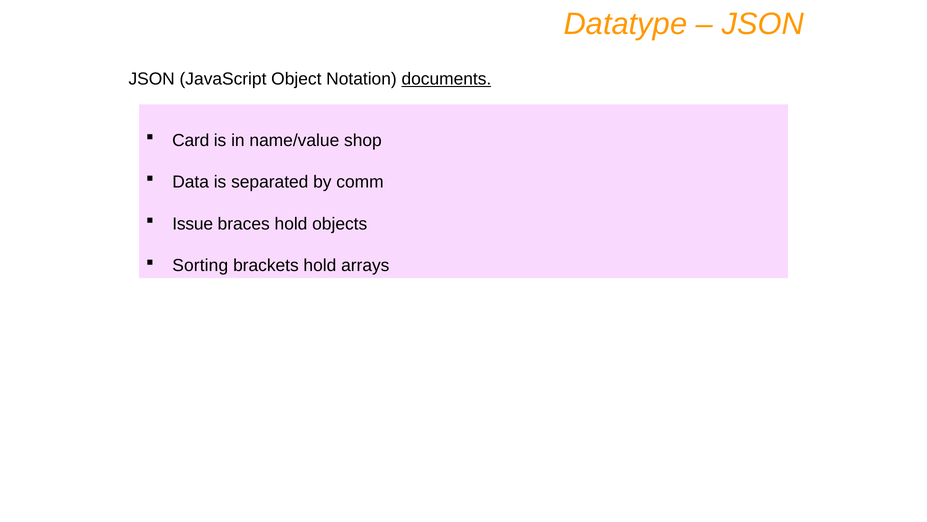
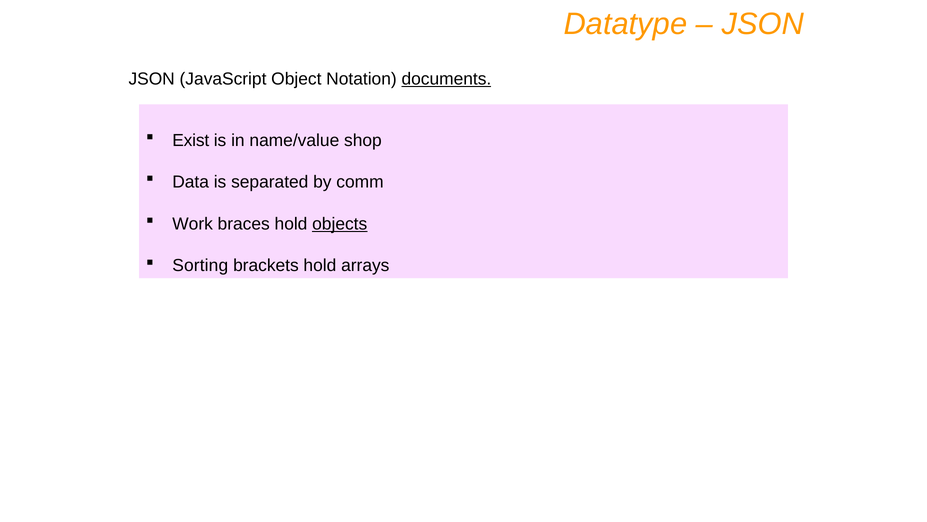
Card: Card -> Exist
Issue: Issue -> Work
objects underline: none -> present
